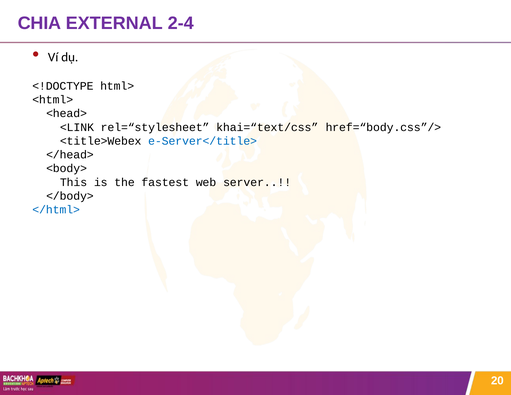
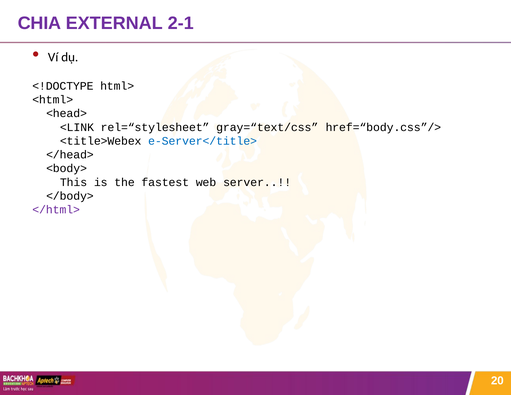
2-4: 2-4 -> 2-1
khai=“text/css: khai=“text/css -> gray=“text/css
</html> colour: blue -> purple
